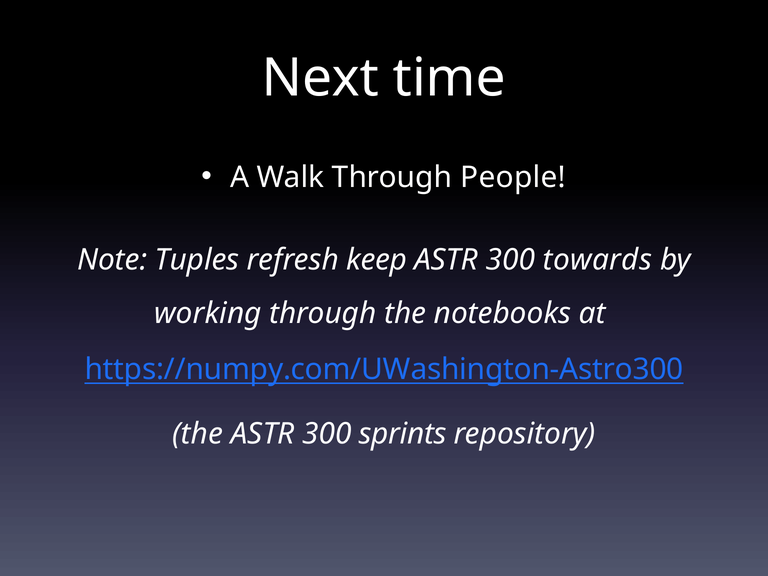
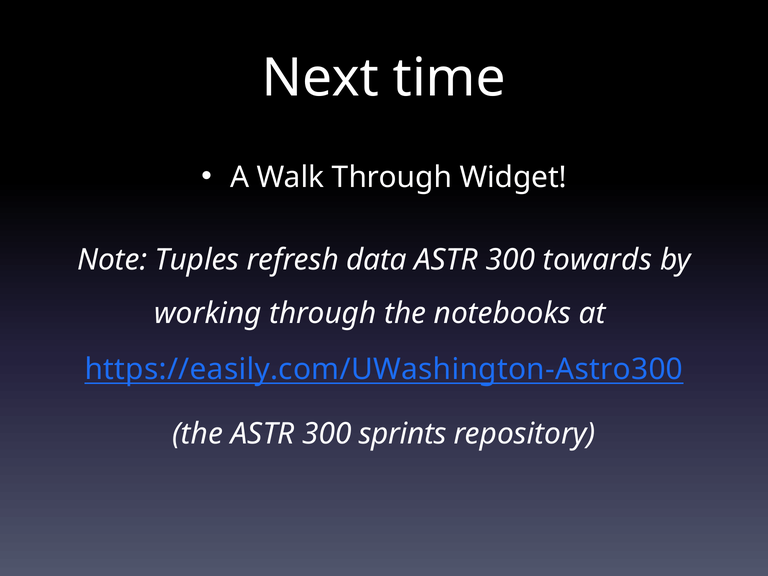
People: People -> Widget
keep: keep -> data
https://numpy.com/UWashington-Astro300: https://numpy.com/UWashington-Astro300 -> https://easily.com/UWashington-Astro300
